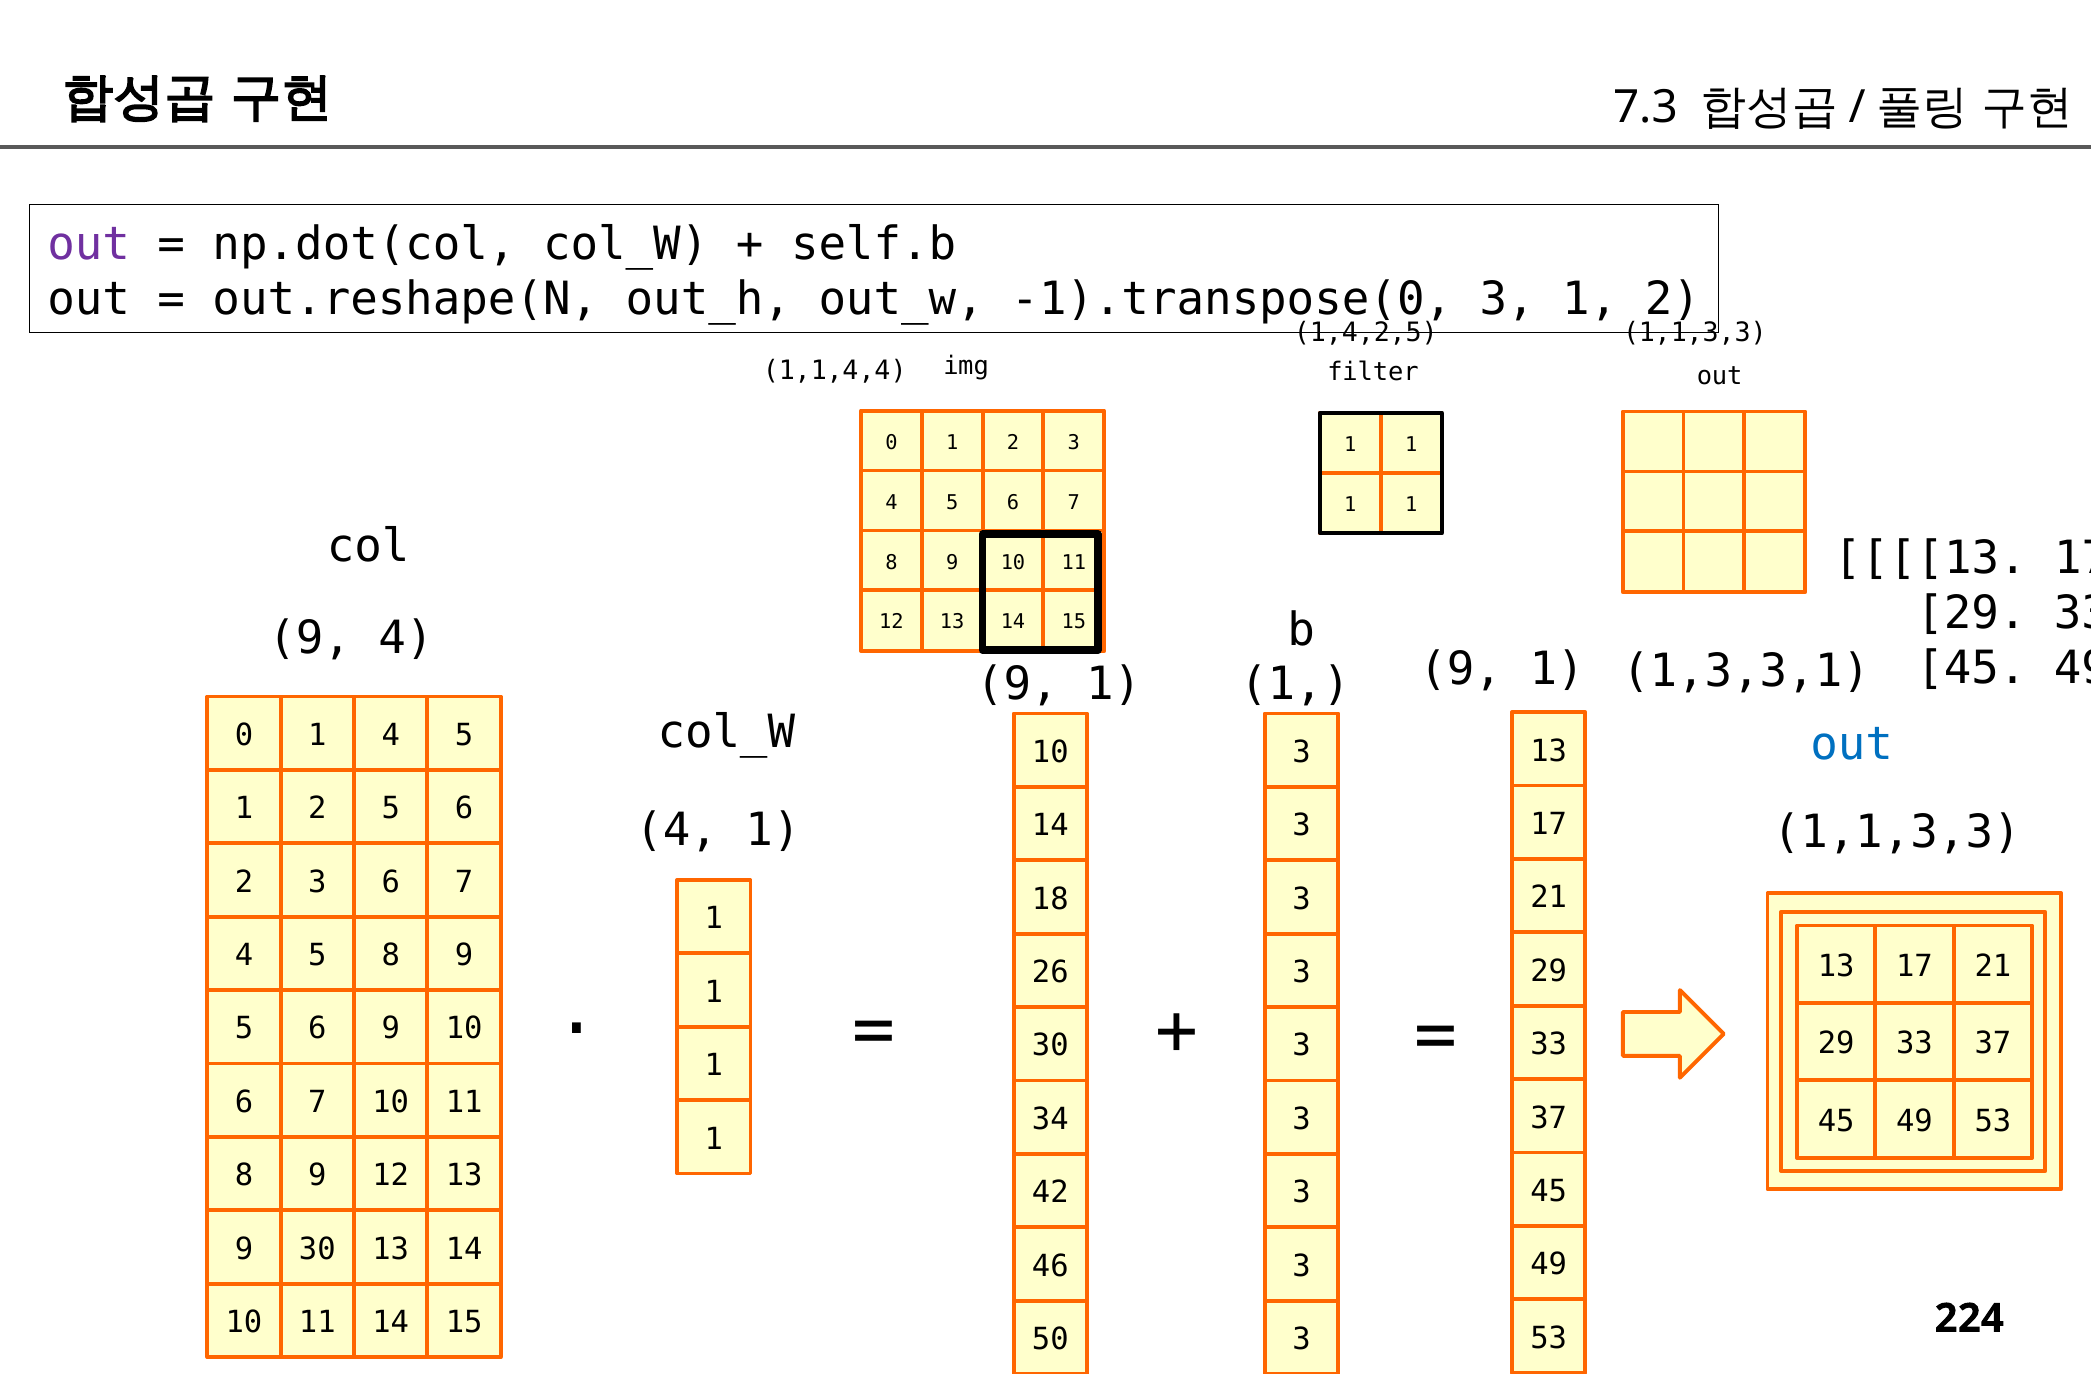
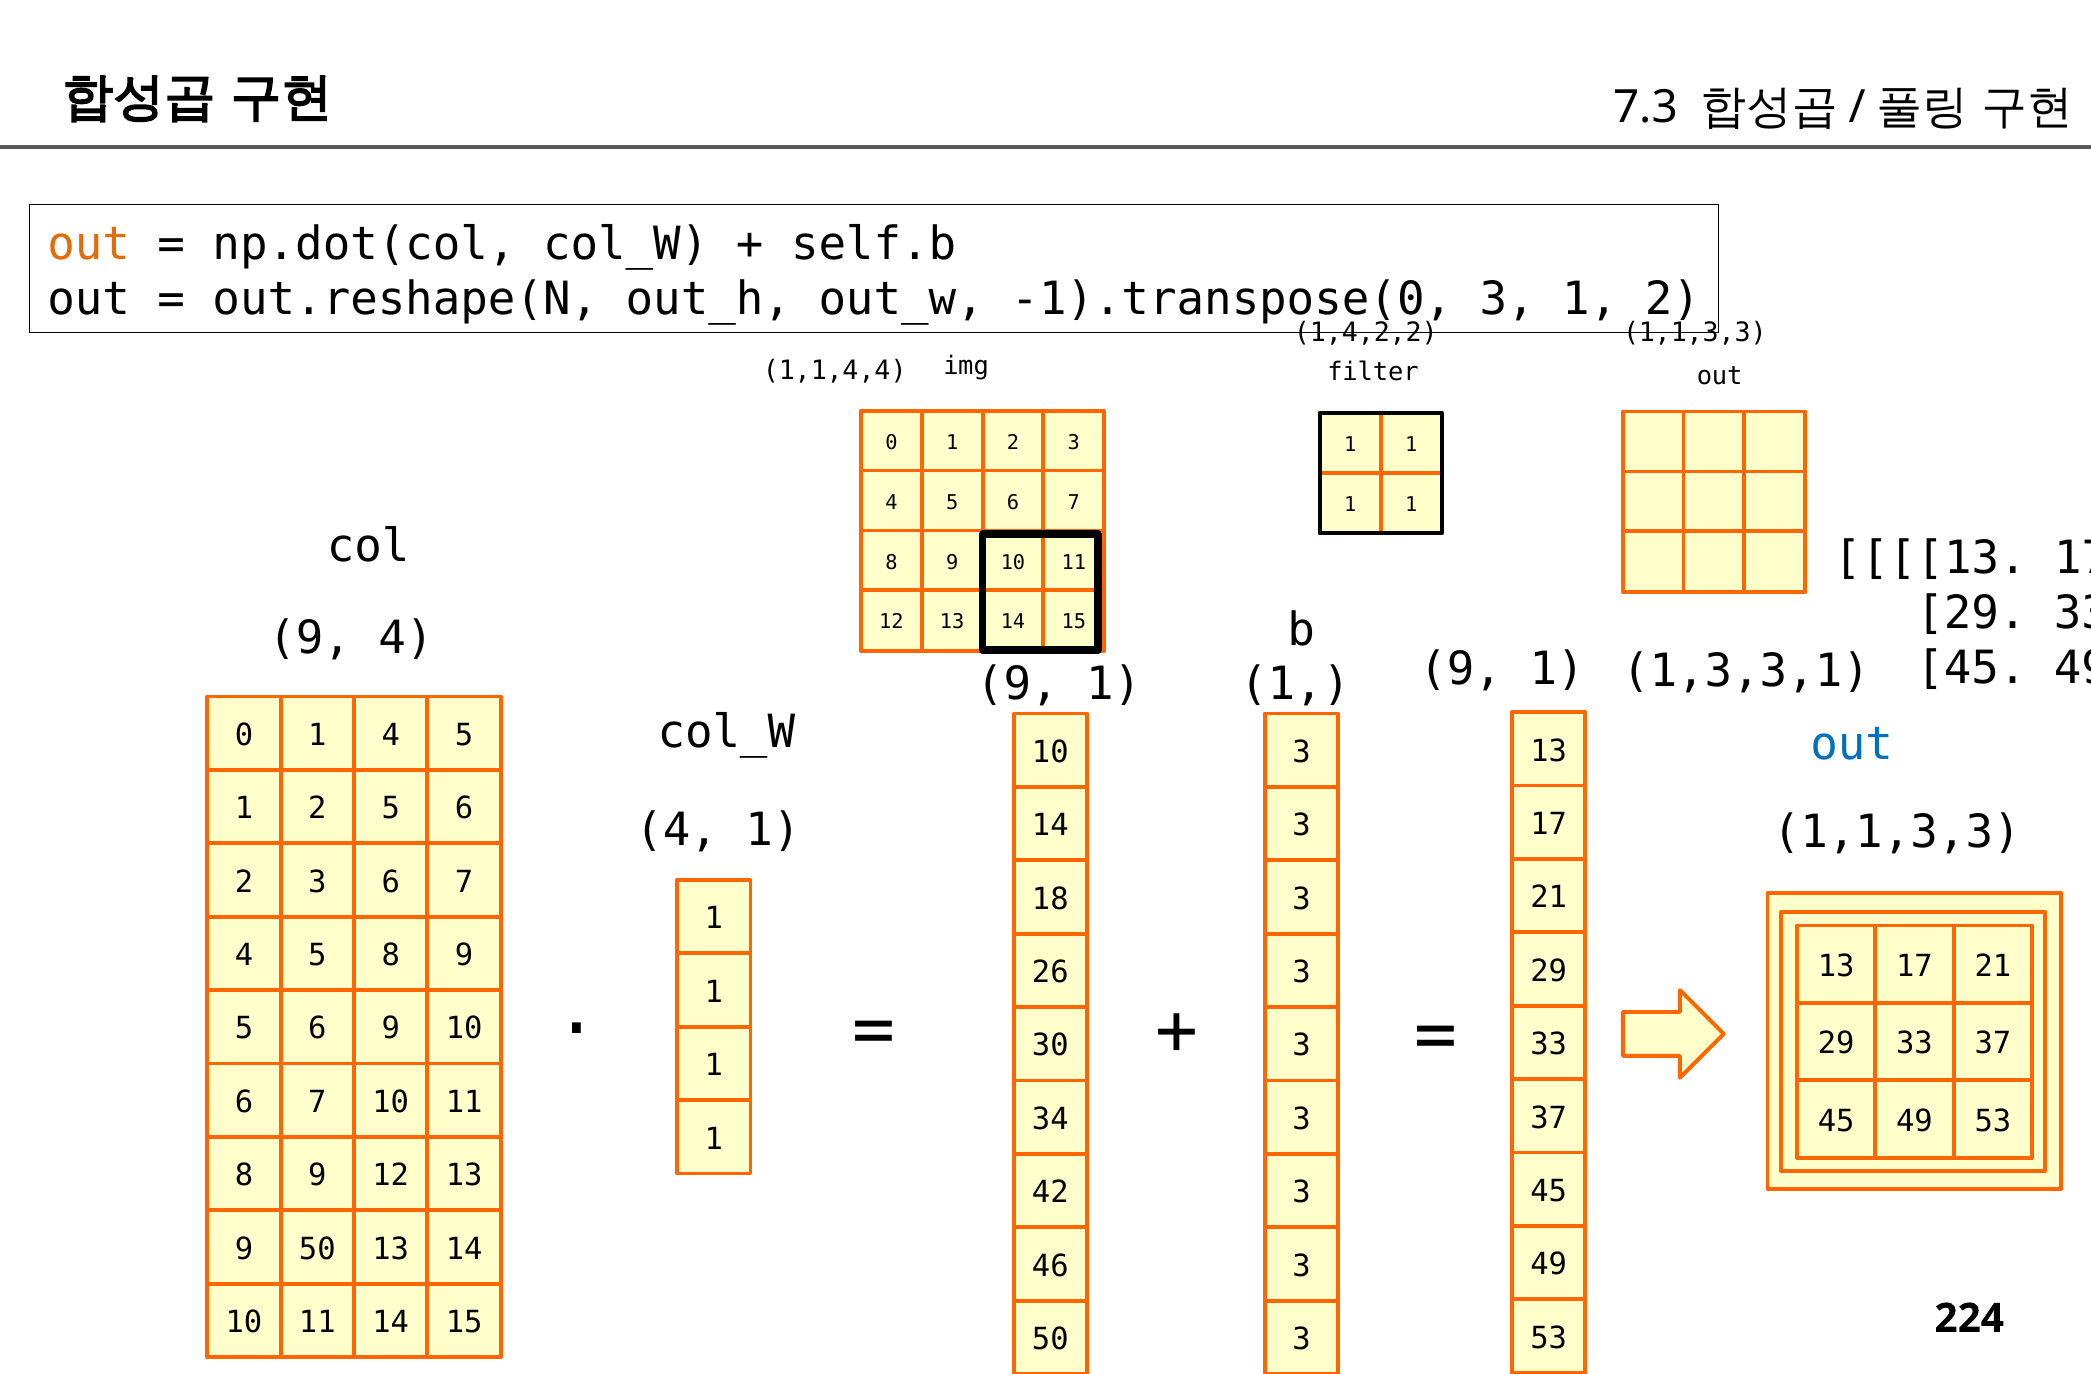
out at (89, 244) colour: purple -> orange
1,4,2,5: 1,4,2,5 -> 1,4,2,2
9 30: 30 -> 50
